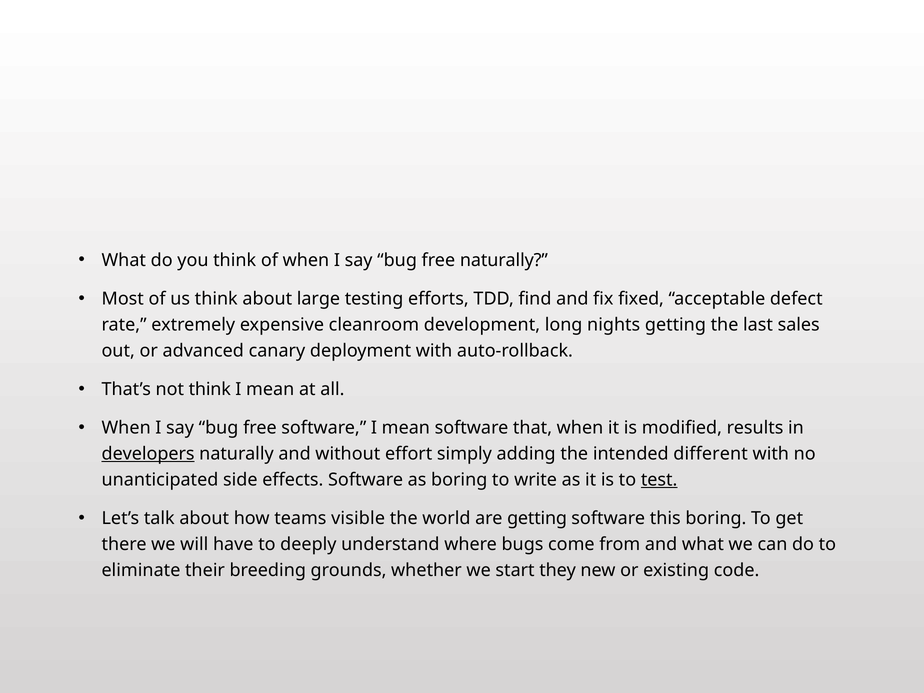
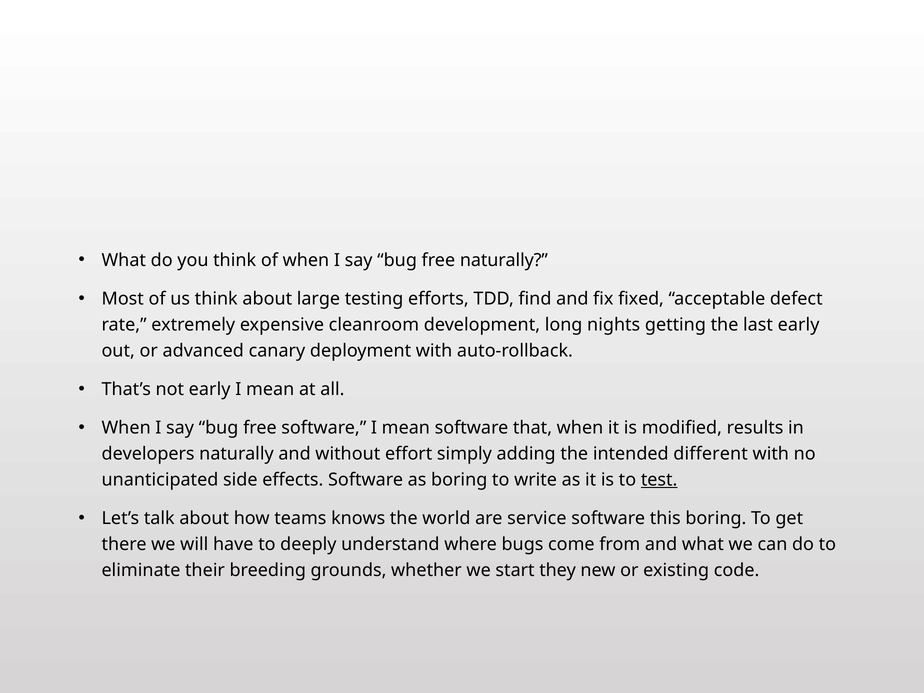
last sales: sales -> early
not think: think -> early
developers underline: present -> none
visible: visible -> knows
are getting: getting -> service
